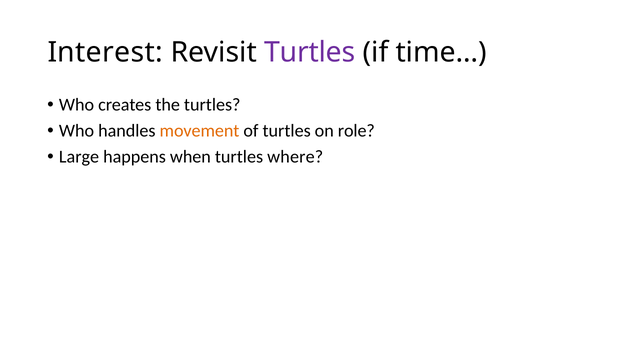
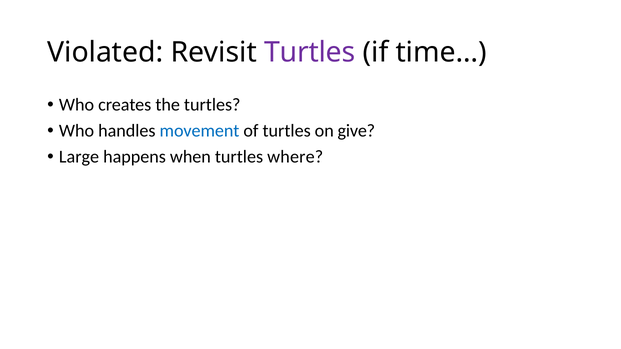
Interest: Interest -> Violated
movement colour: orange -> blue
role: role -> give
